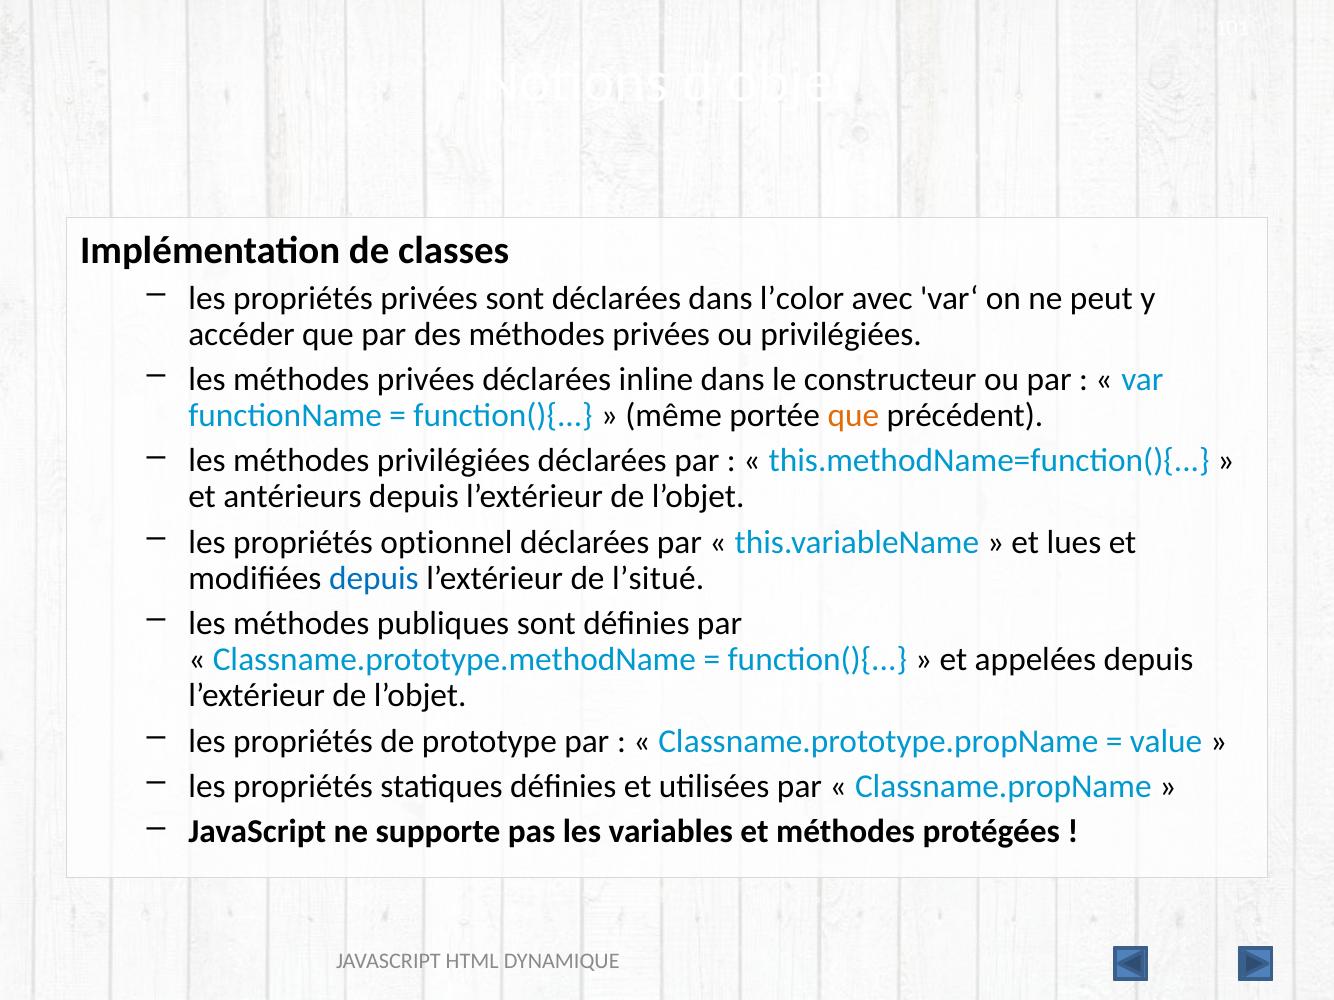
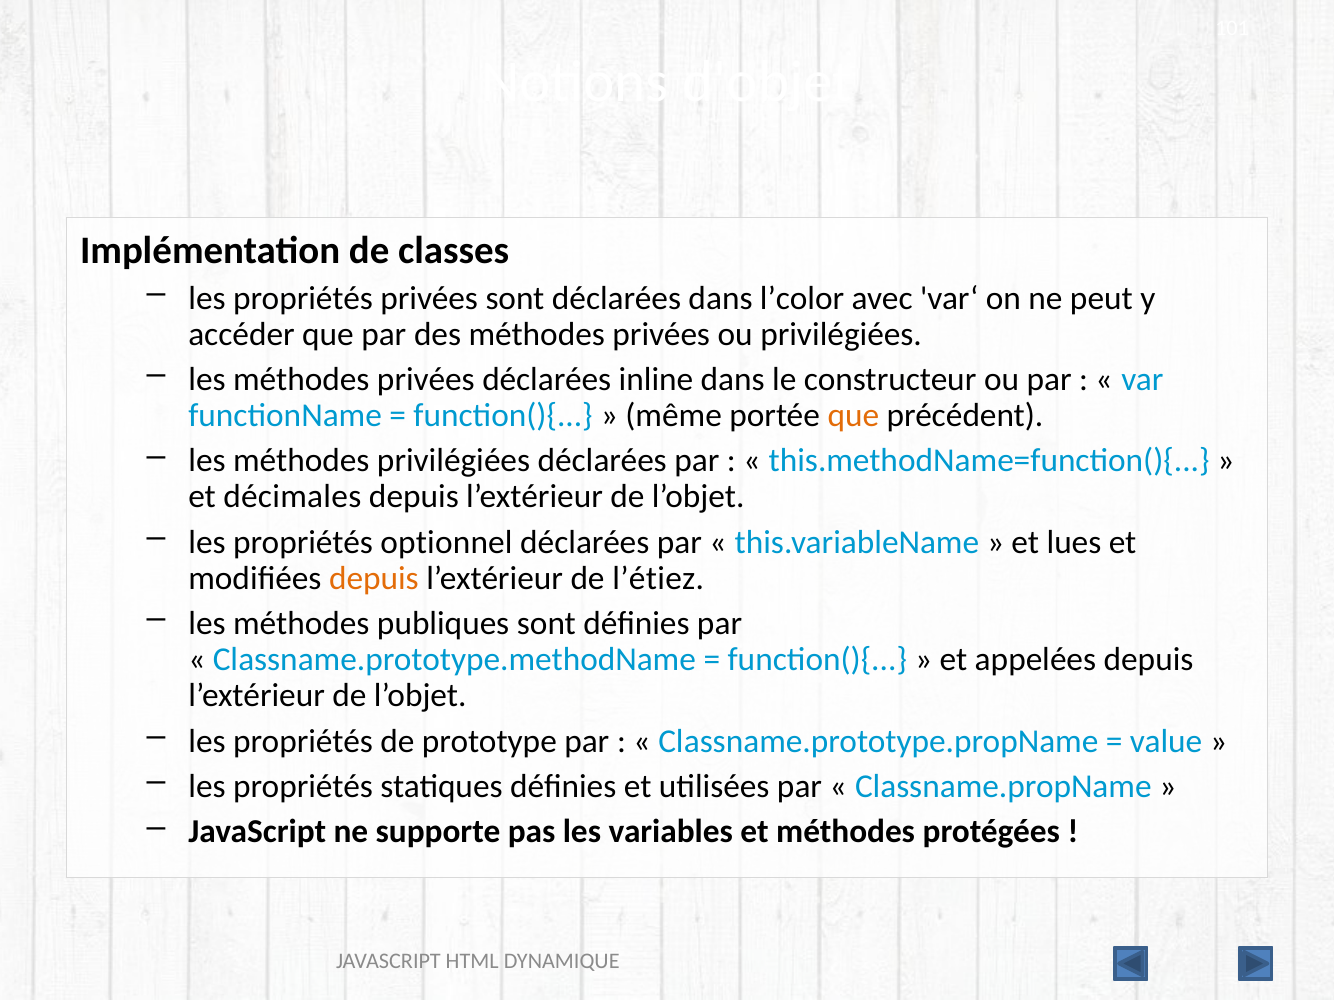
antérieurs: antérieurs -> décimales
depuis at (374, 579) colour: blue -> orange
l’situé: l’situé -> l’étiez
